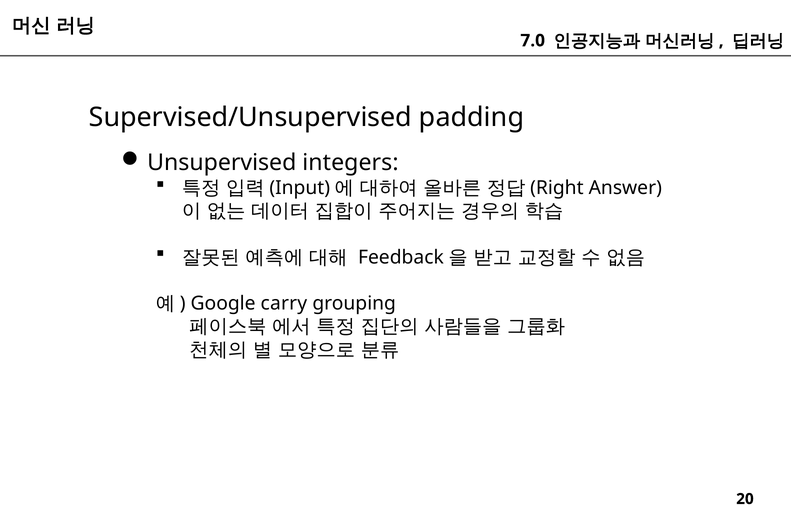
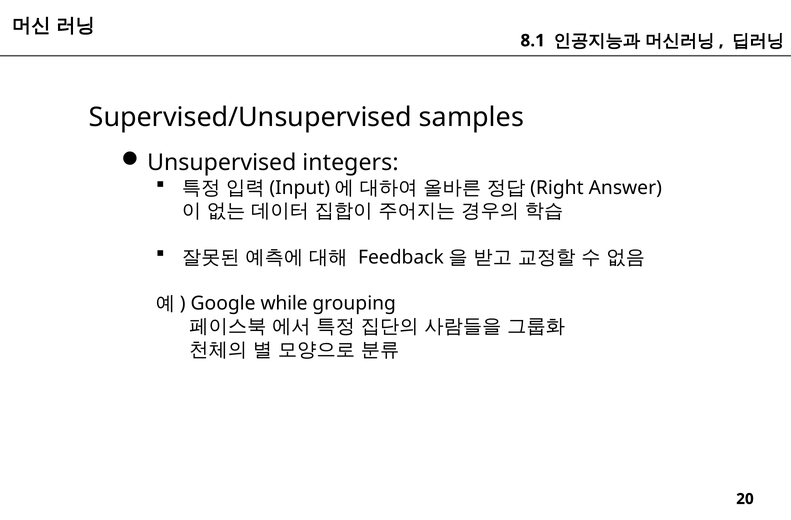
7.0: 7.0 -> 8.1
padding: padding -> samples
carry: carry -> while
